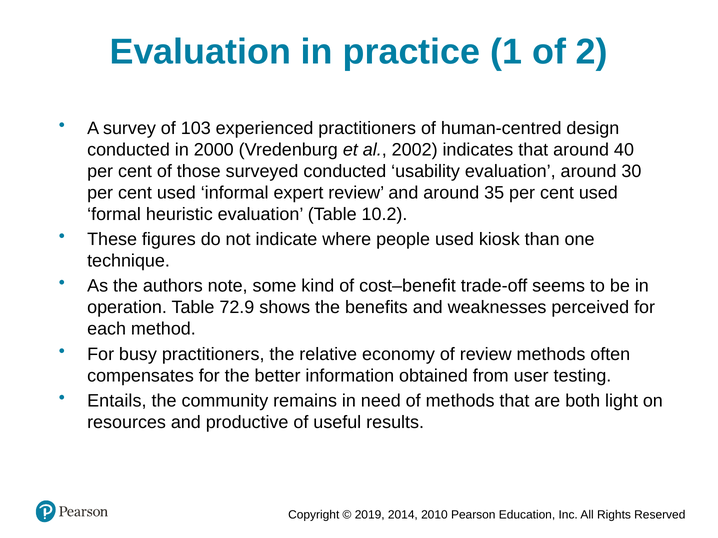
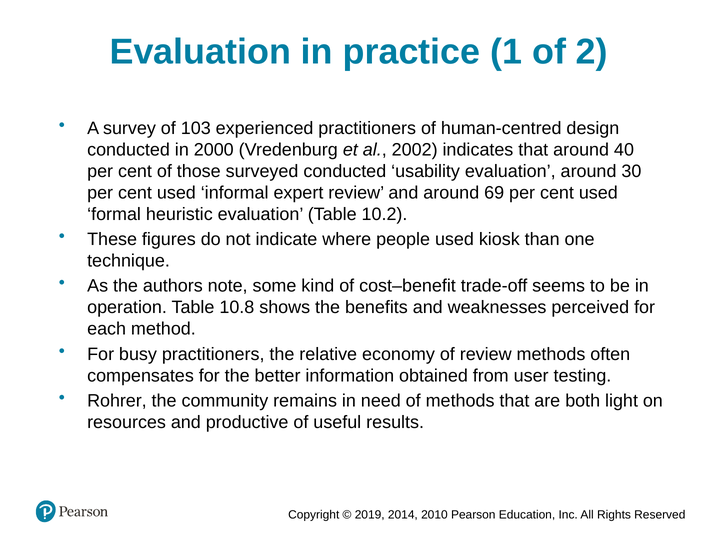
35: 35 -> 69
72.9: 72.9 -> 10.8
Entails: Entails -> Rohrer
